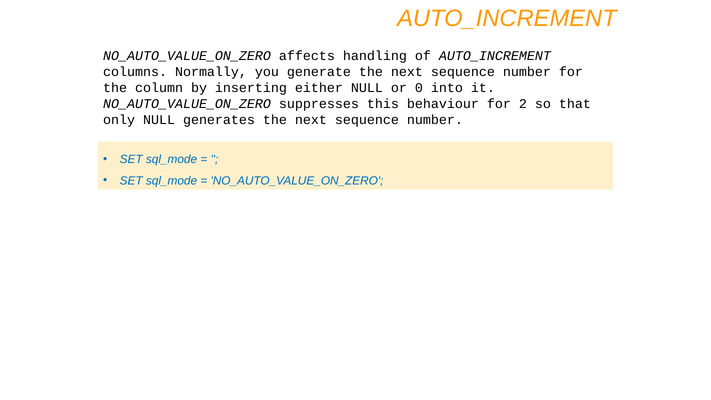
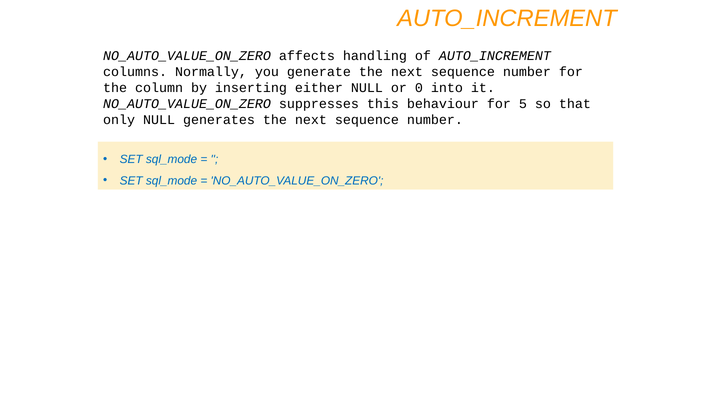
2: 2 -> 5
